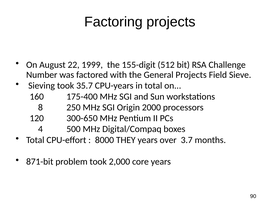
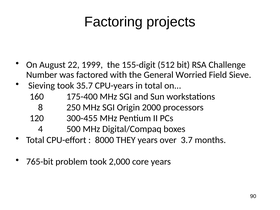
General Projects: Projects -> Worried
300-650: 300-650 -> 300-455
871-bit: 871-bit -> 765-bit
